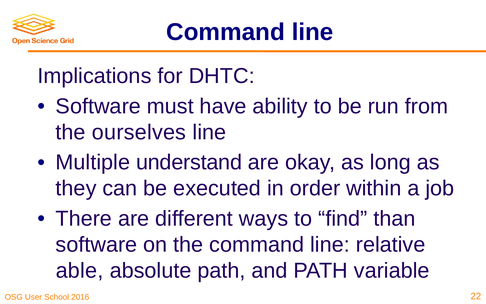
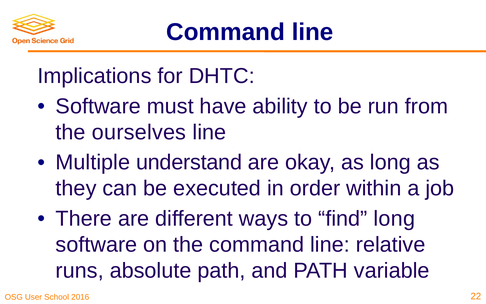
find than: than -> long
able: able -> runs
